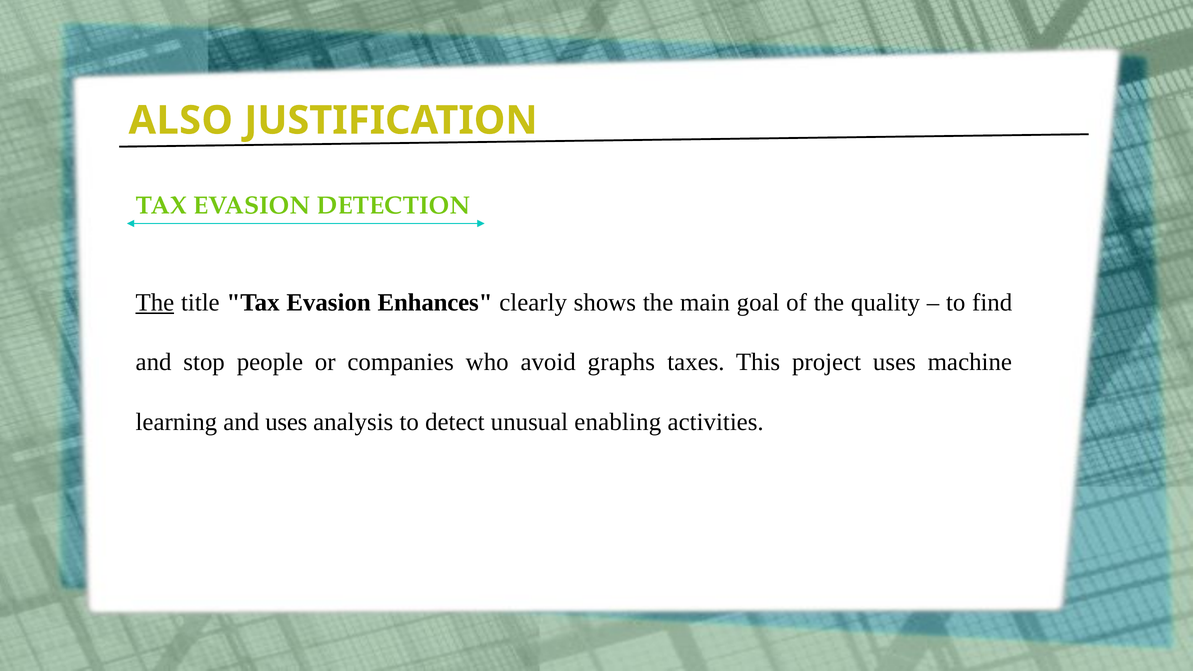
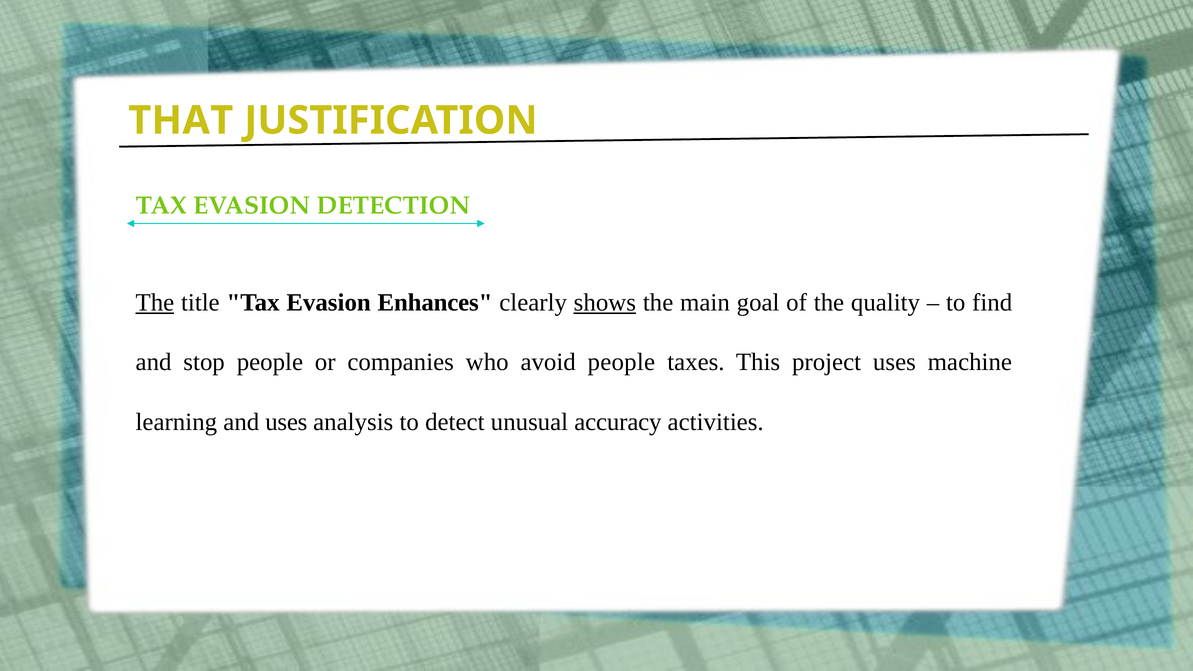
ALSO: ALSO -> THAT
shows underline: none -> present
avoid graphs: graphs -> people
enabling: enabling -> accuracy
